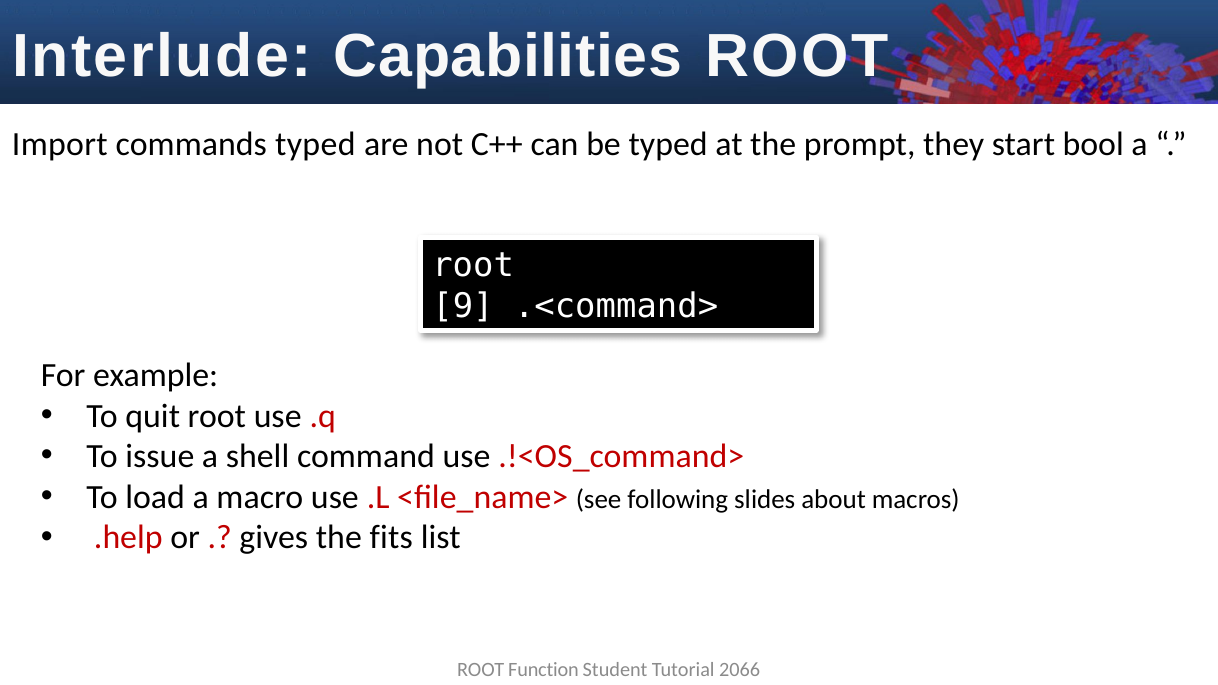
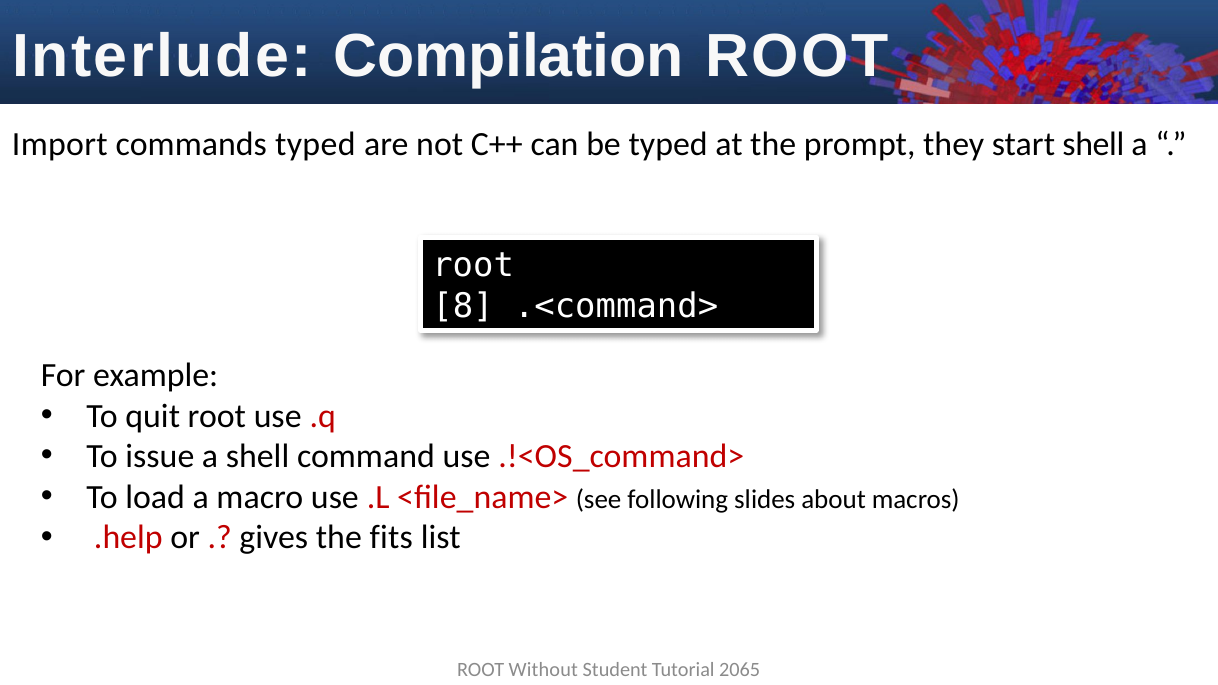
Capabilities: Capabilities -> Compilation
start bool: bool -> shell
9: 9 -> 8
Function: Function -> Without
2066: 2066 -> 2065
